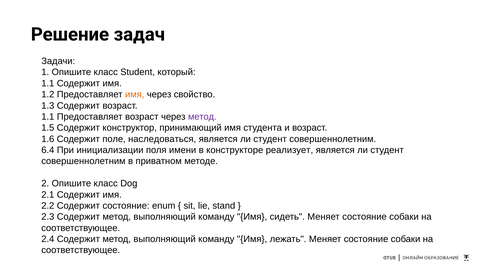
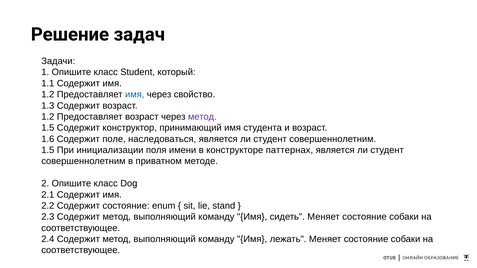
имя at (135, 95) colour: orange -> blue
1.1 at (48, 117): 1.1 -> 1.2
6.4 at (48, 150): 6.4 -> 1.5
реализует: реализует -> паттернах
